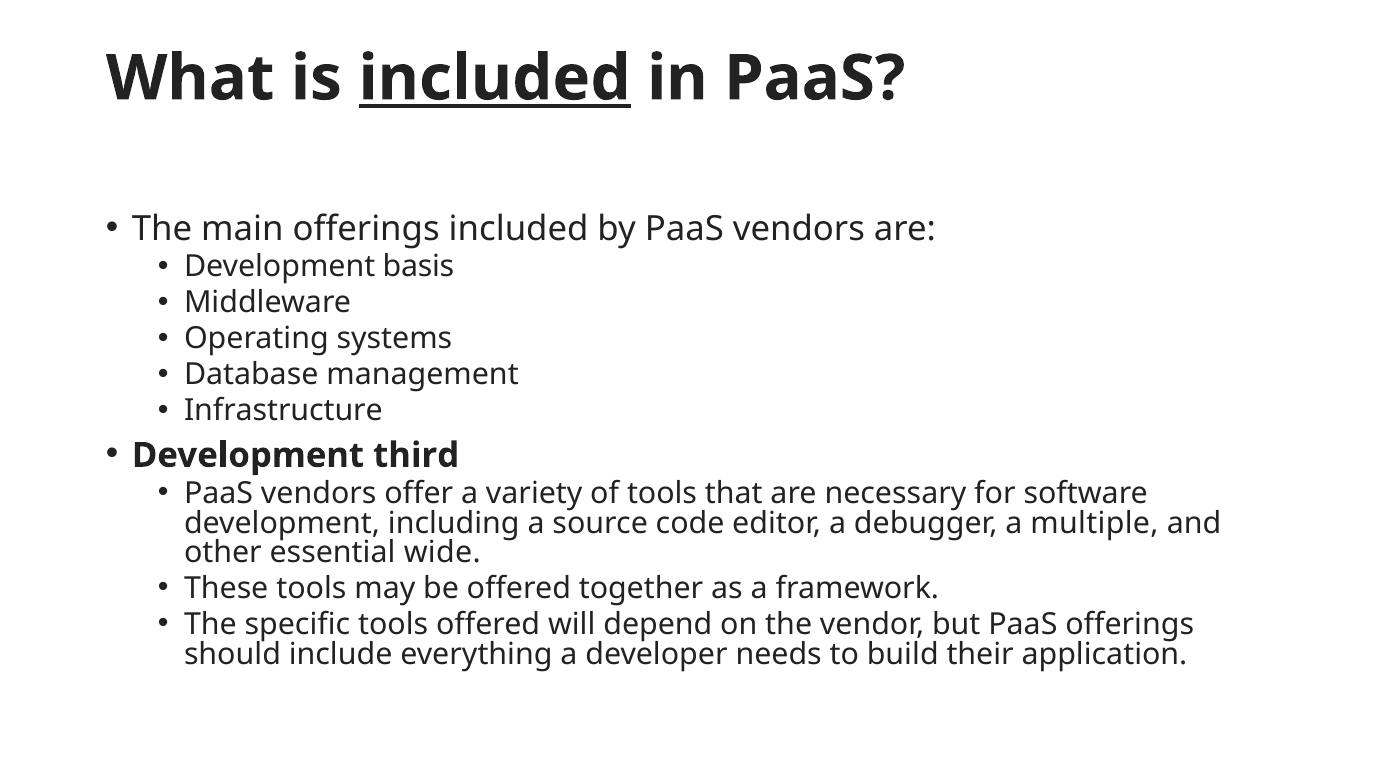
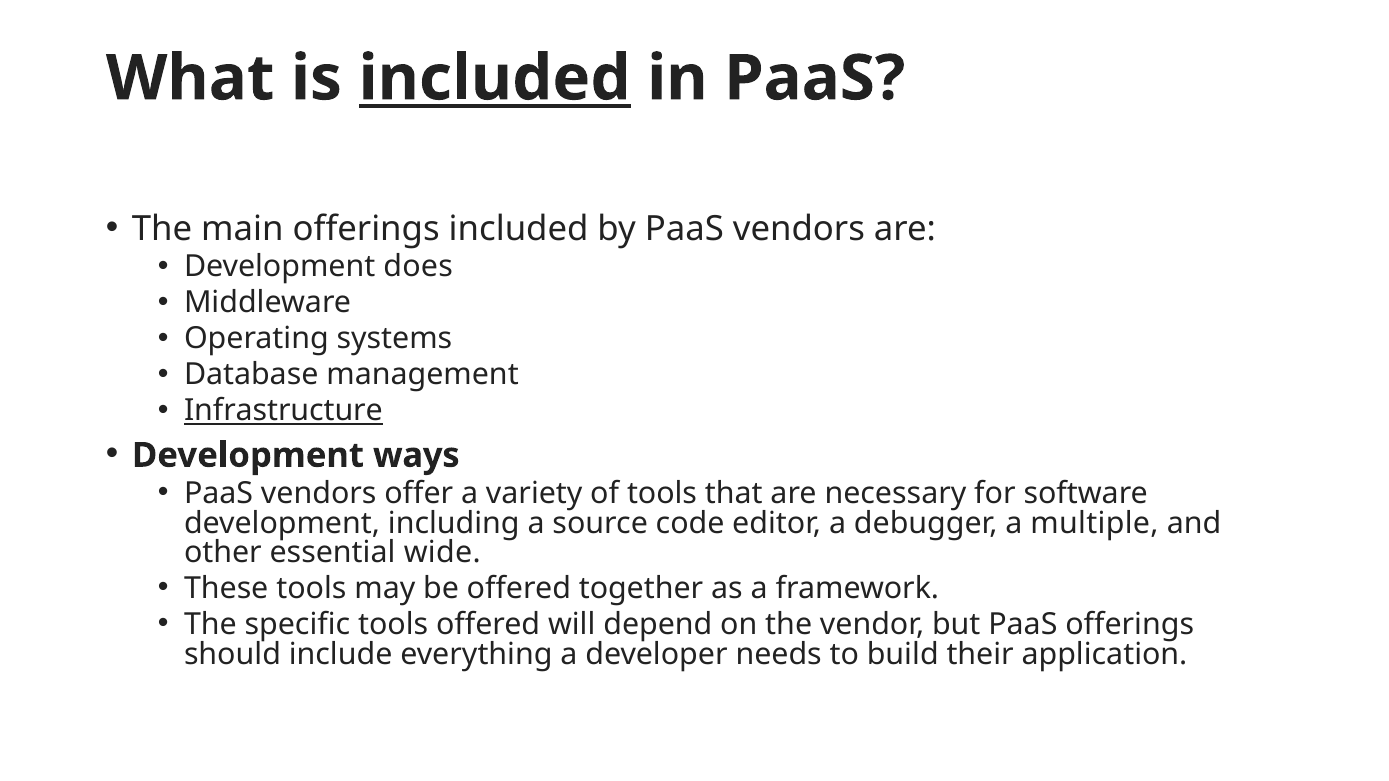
basis: basis -> does
Infrastructure underline: none -> present
third: third -> ways
